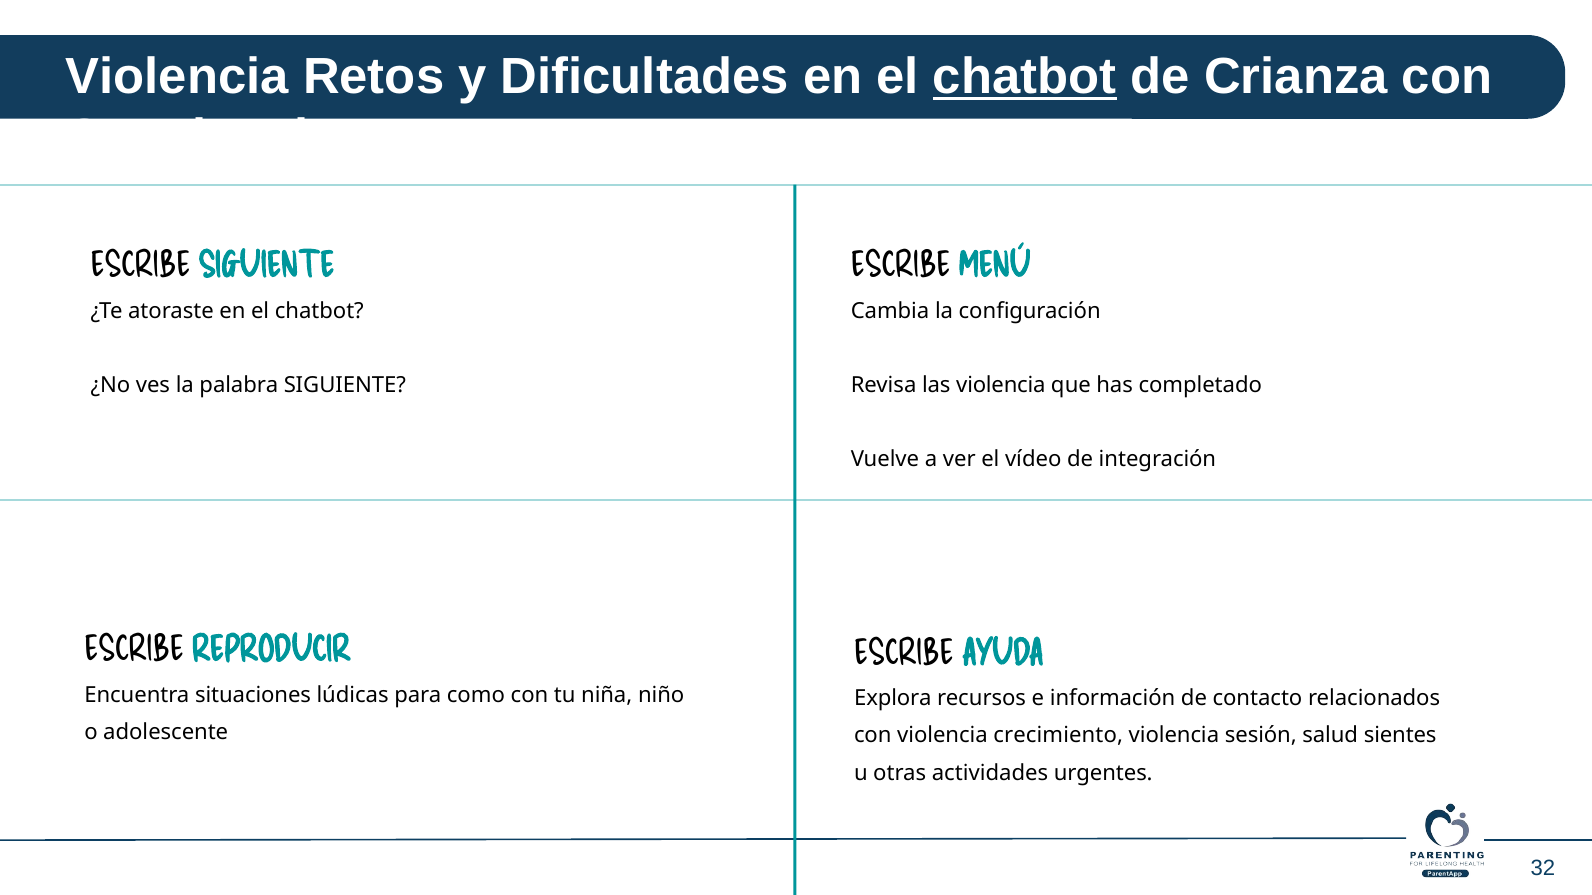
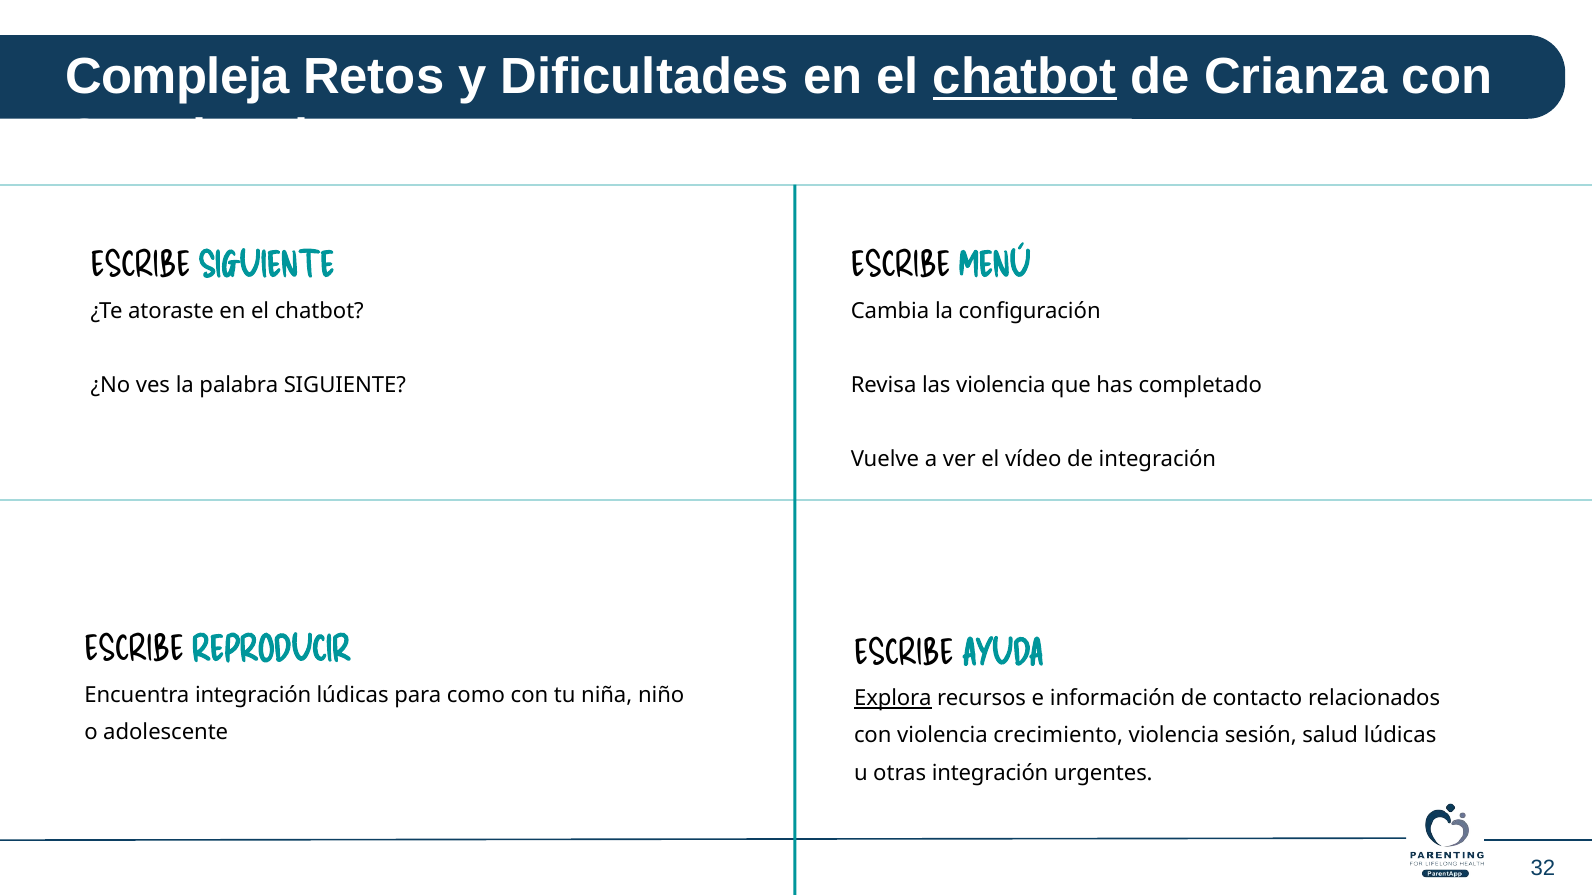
Violencia at (177, 76): Violencia -> Compleja
Encuentra situaciones: situaciones -> integración
Explora underline: none -> present
salud sientes: sientes -> lúdicas
otras actividades: actividades -> integración
